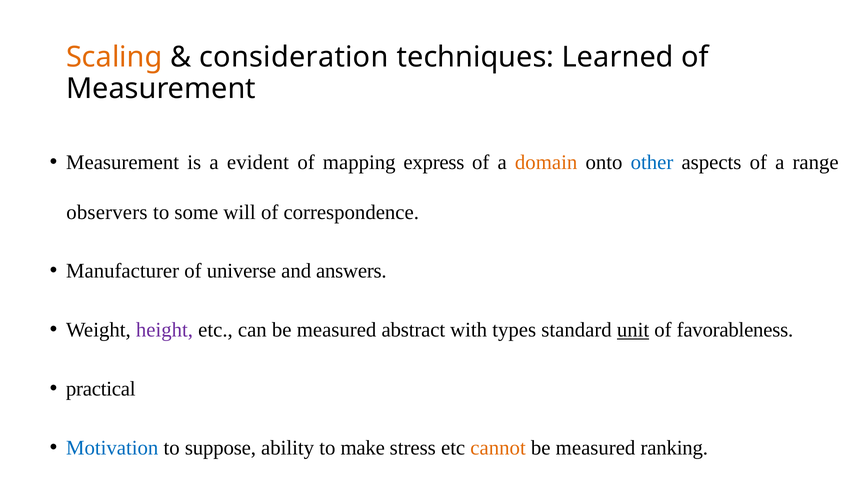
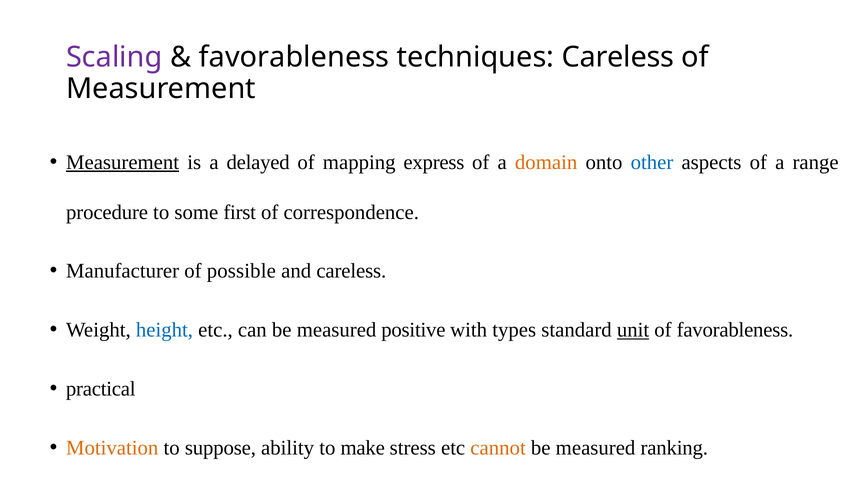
Scaling colour: orange -> purple
consideration at (294, 57): consideration -> favorableness
techniques Learned: Learned -> Careless
Measurement at (123, 162) underline: none -> present
evident: evident -> delayed
observers: observers -> procedure
will: will -> first
universe: universe -> possible
and answers: answers -> careless
height colour: purple -> blue
abstract: abstract -> positive
Motivation colour: blue -> orange
